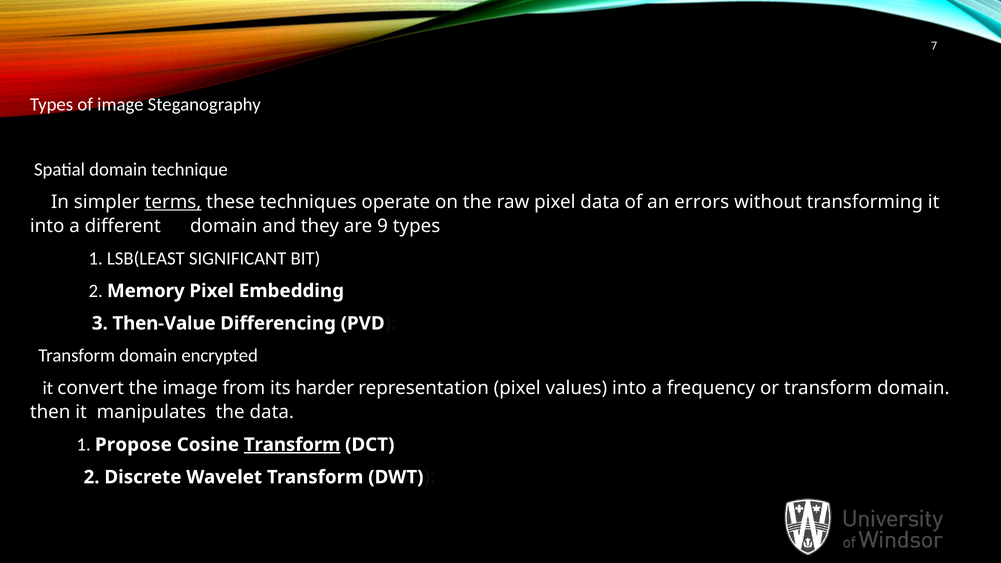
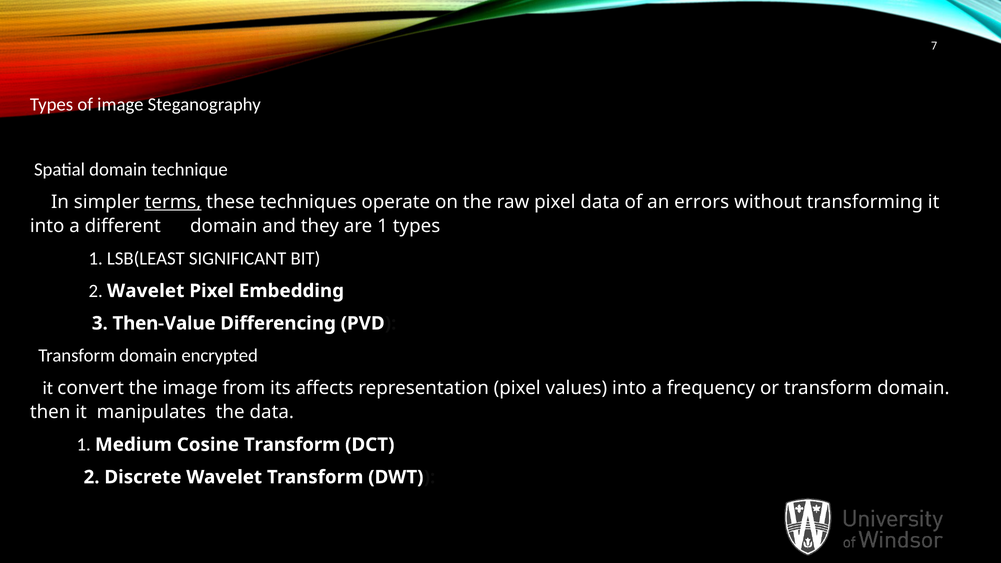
are 9: 9 -> 1
2 Memory: Memory -> Wavelet
harder: harder -> affects
Propose: Propose -> Medium
Transform at (292, 445) underline: present -> none
